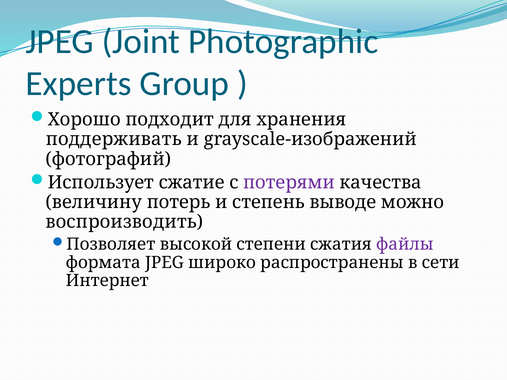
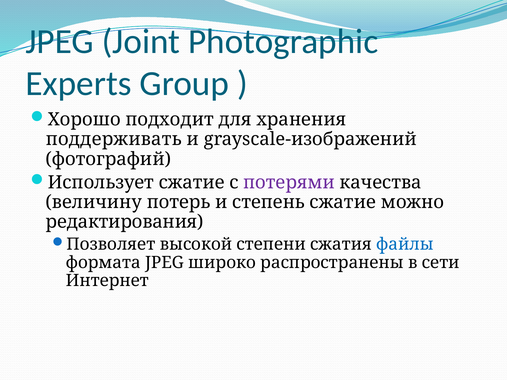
степень выводе: выводе -> сжатие
воспроизводить: воспроизводить -> редактирования
файлы colour: purple -> blue
